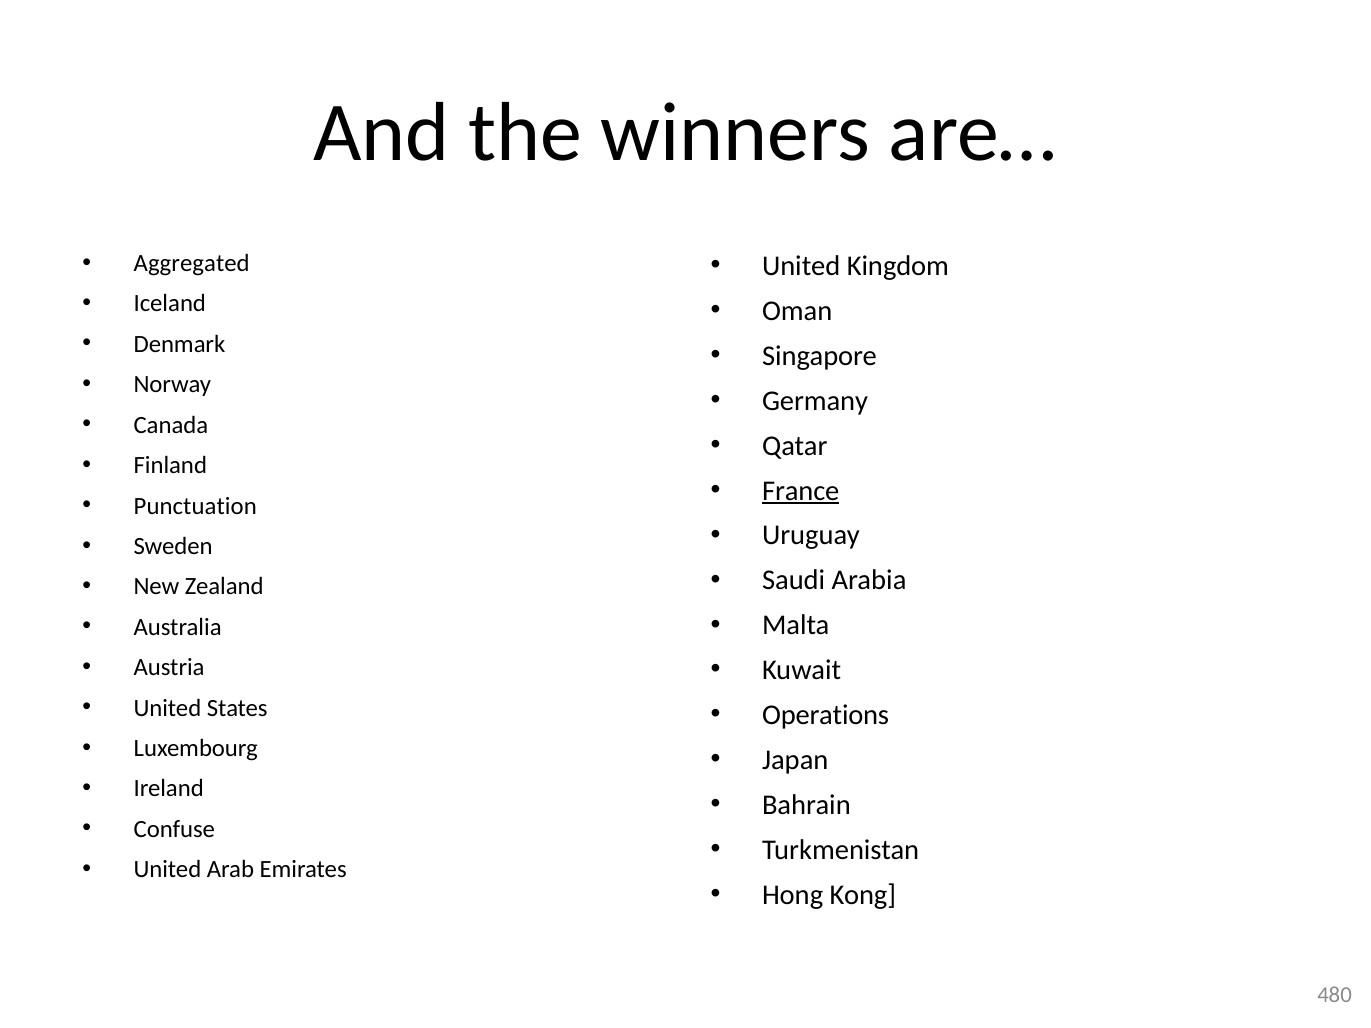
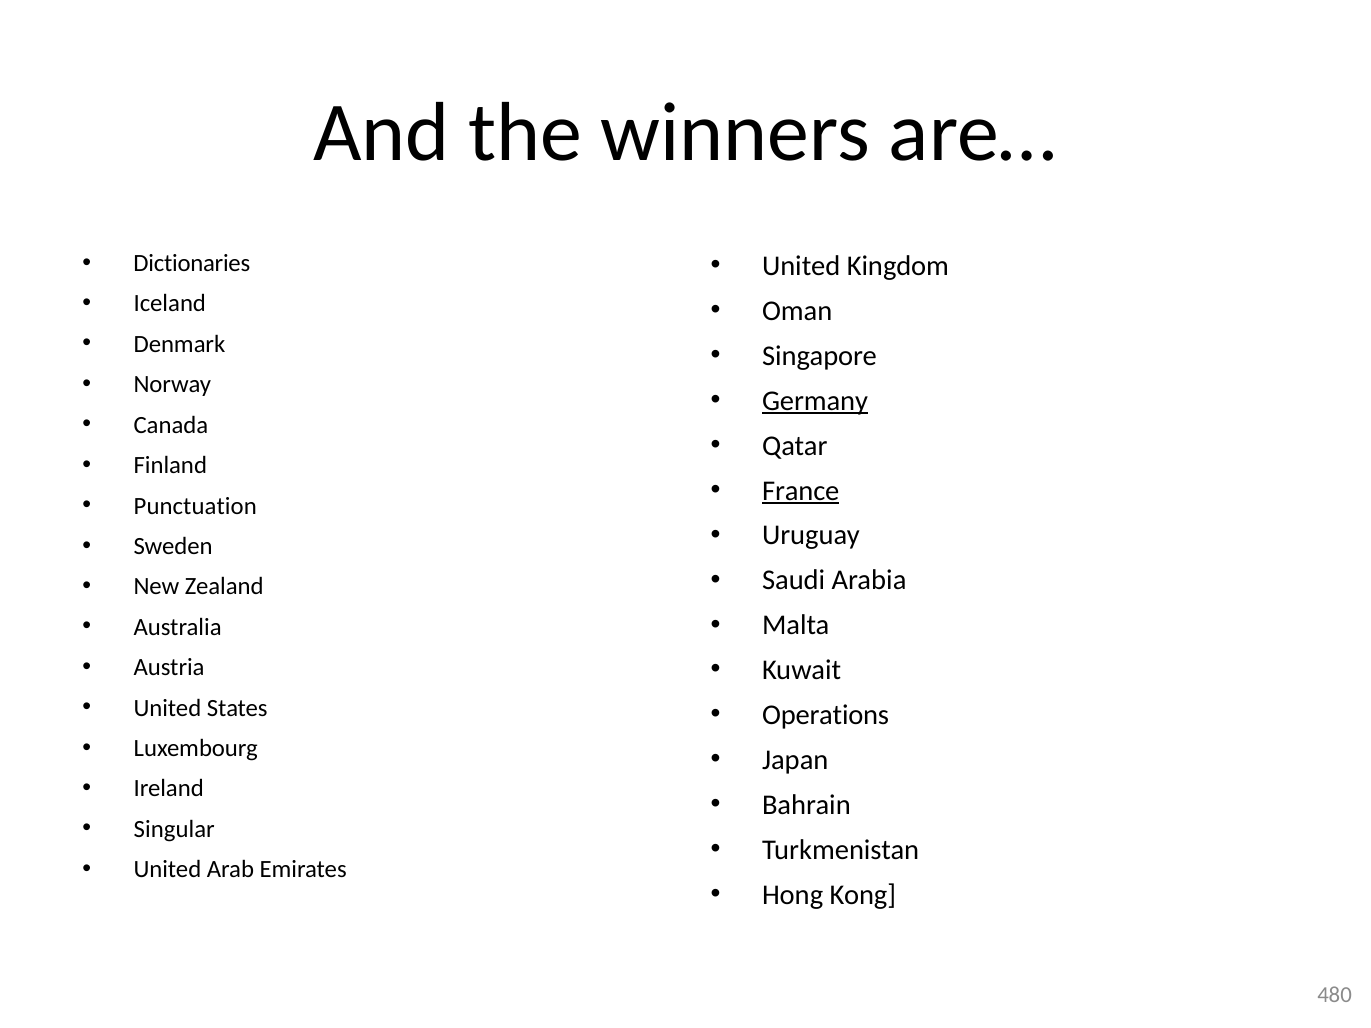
Aggregated: Aggregated -> Dictionaries
Germany underline: none -> present
Confuse: Confuse -> Singular
